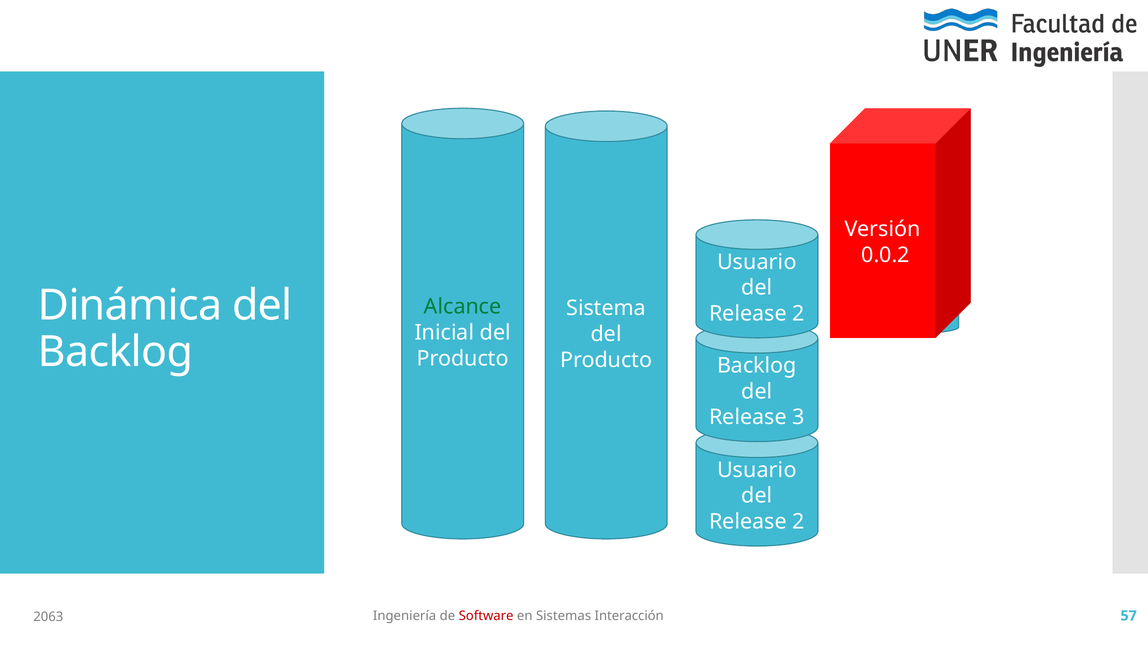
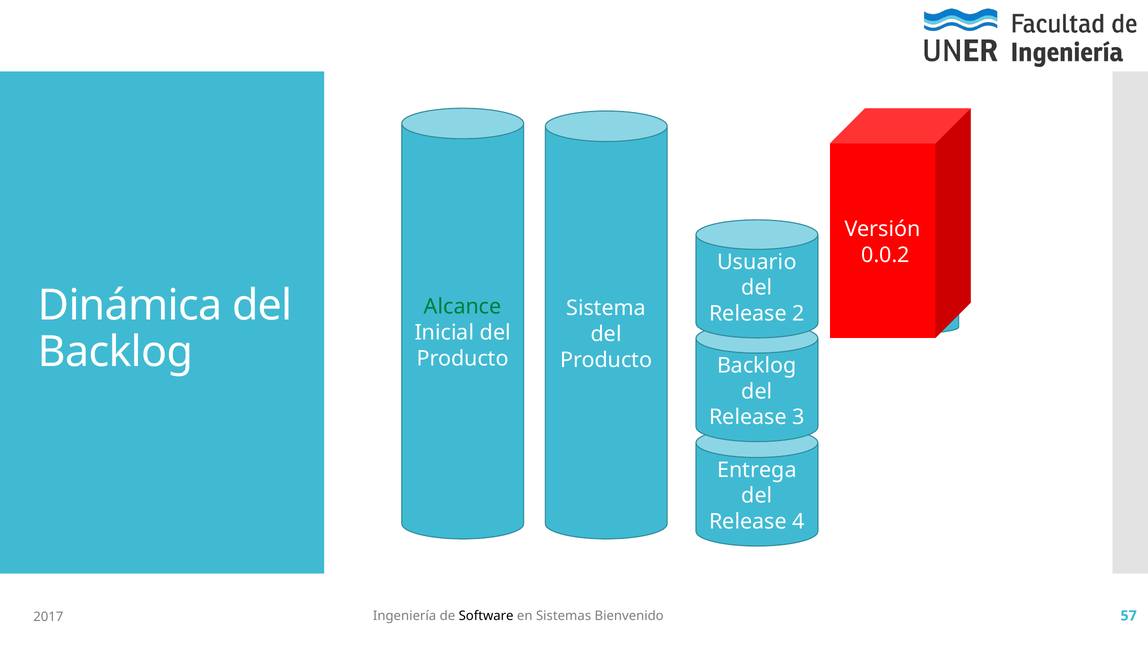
Usuario at (757, 470): Usuario -> Entrega
2 at (798, 522): 2 -> 4
Software colour: red -> black
Interacción: Interacción -> Bienvenido
2063: 2063 -> 2017
